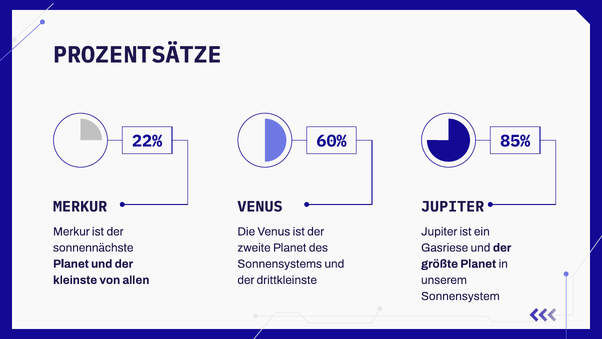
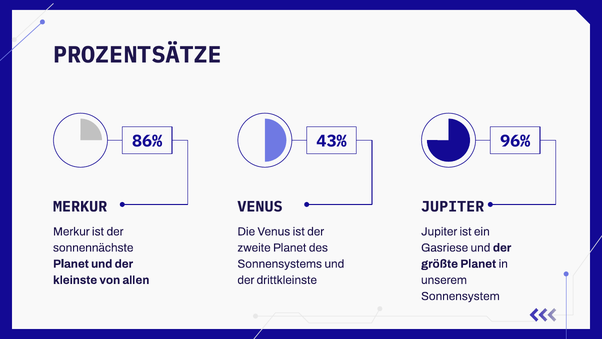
22%: 22% -> 86%
60%: 60% -> 43%
85%: 85% -> 96%
